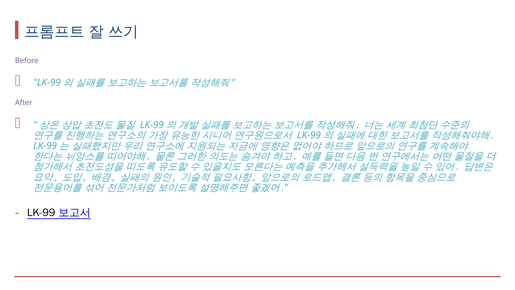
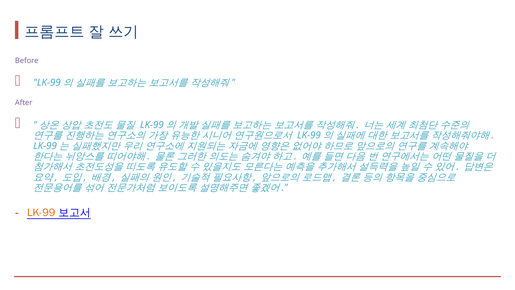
LK-99 colour: black -> orange
